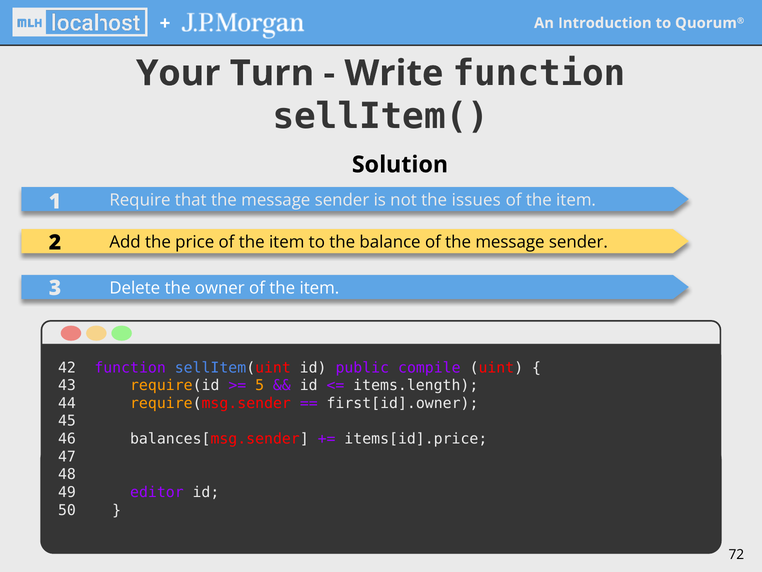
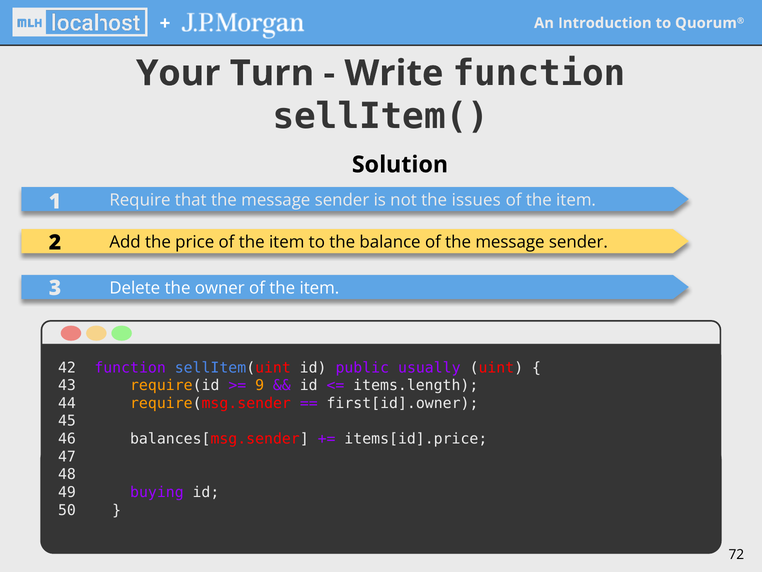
compile: compile -> usually
5: 5 -> 9
editor: editor -> buying
